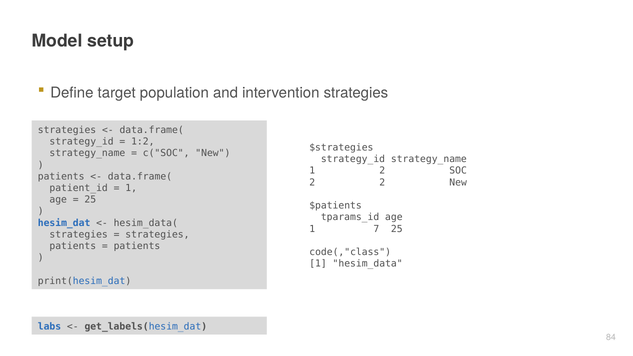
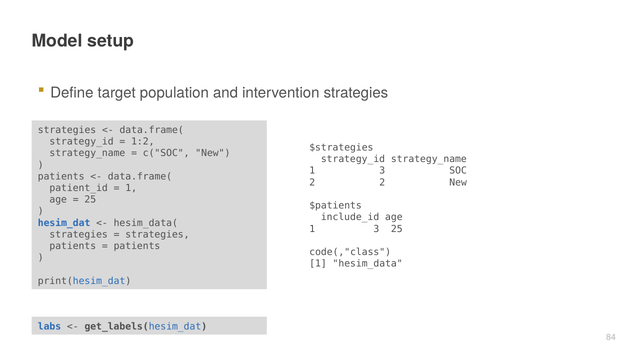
2 at (382, 171): 2 -> 3
tparams_id: tparams_id -> include_id
7 at (376, 229): 7 -> 3
